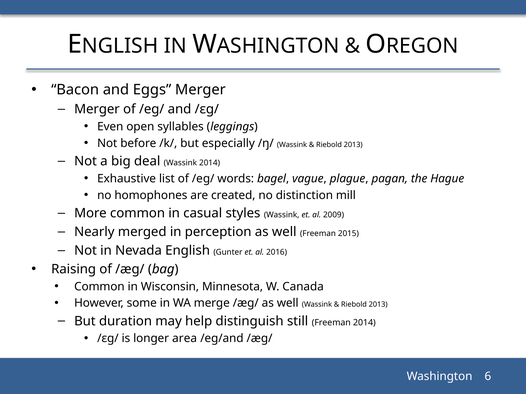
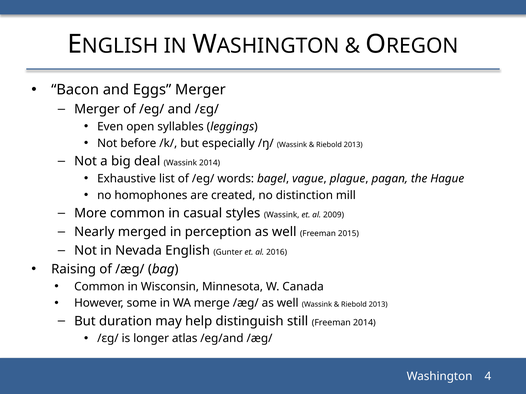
area: area -> atlas
6: 6 -> 4
